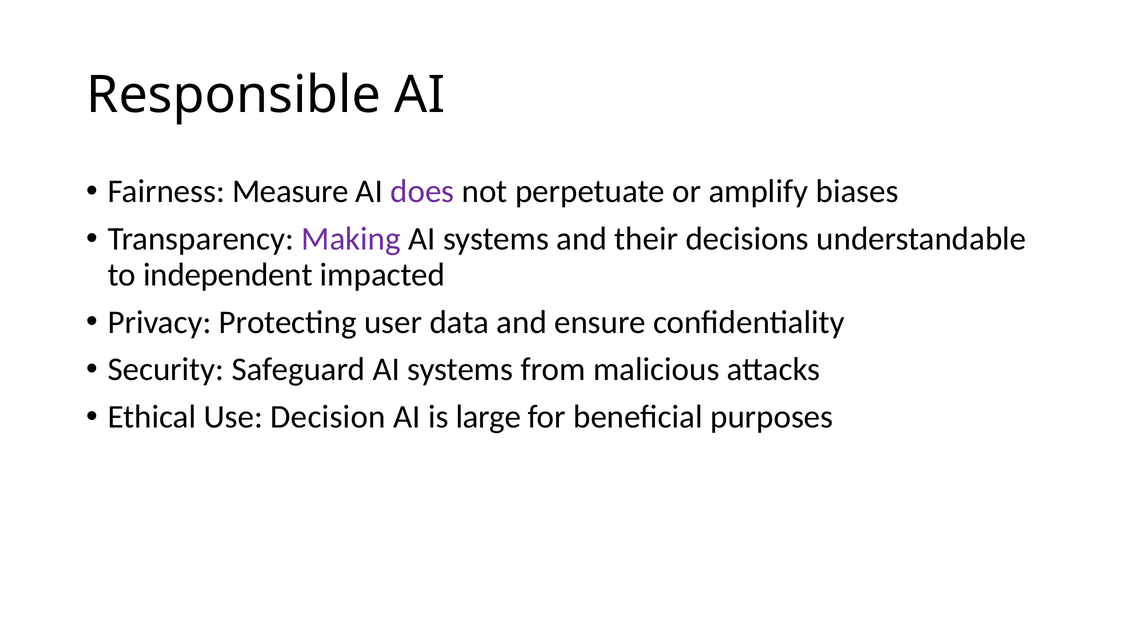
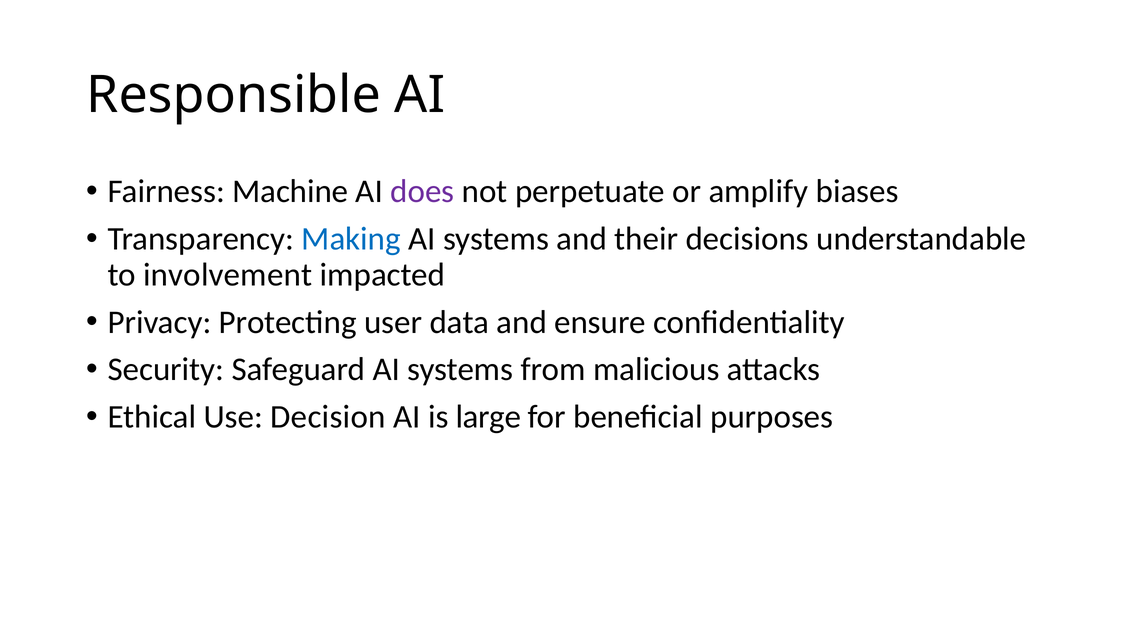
Measure: Measure -> Machine
Making colour: purple -> blue
independent: independent -> involvement
